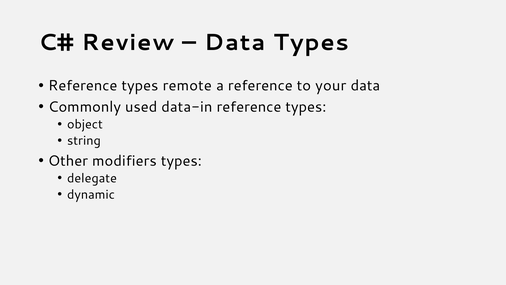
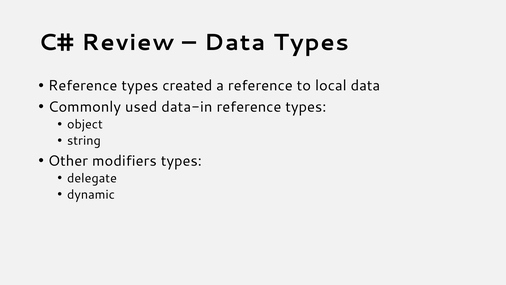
remote: remote -> created
your: your -> local
